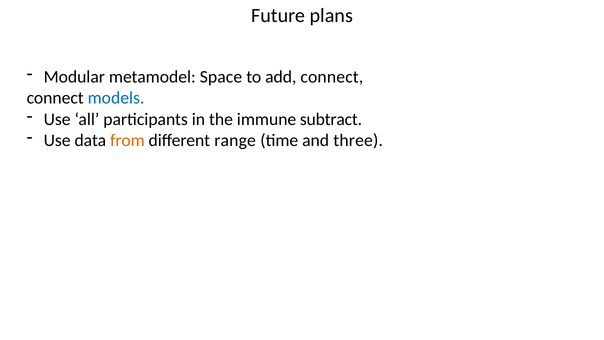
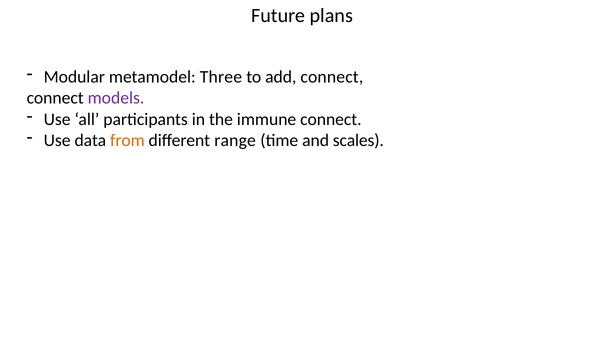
Space: Space -> Three
models colour: blue -> purple
immune subtract: subtract -> connect
three: three -> scales
